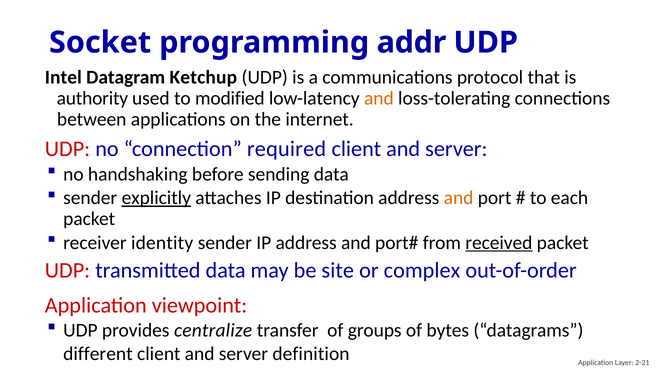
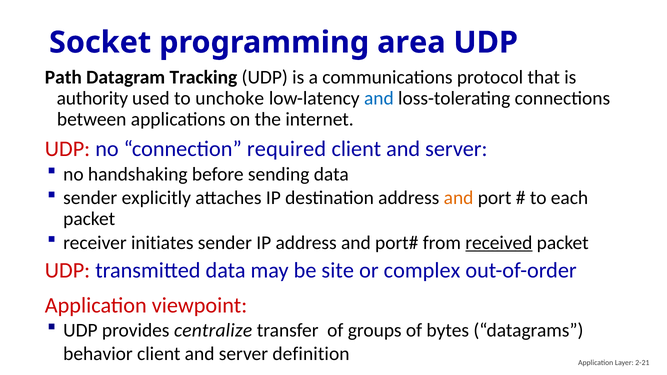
addr: addr -> area
Intel: Intel -> Path
Ketchup: Ketchup -> Tracking
modified: modified -> unchoke
and at (379, 99) colour: orange -> blue
explicitly underline: present -> none
identity: identity -> initiates
different: different -> behavior
